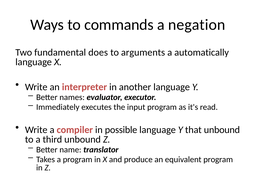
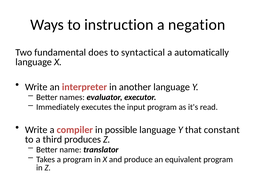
commands: commands -> instruction
arguments: arguments -> syntactical
that unbound: unbound -> constant
third unbound: unbound -> produces
